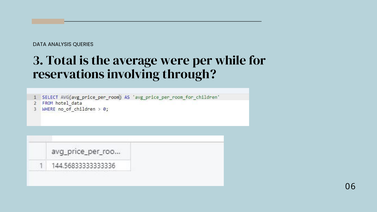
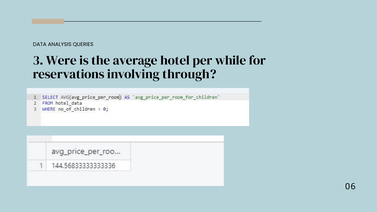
Total: Total -> Were
were: were -> hotel
